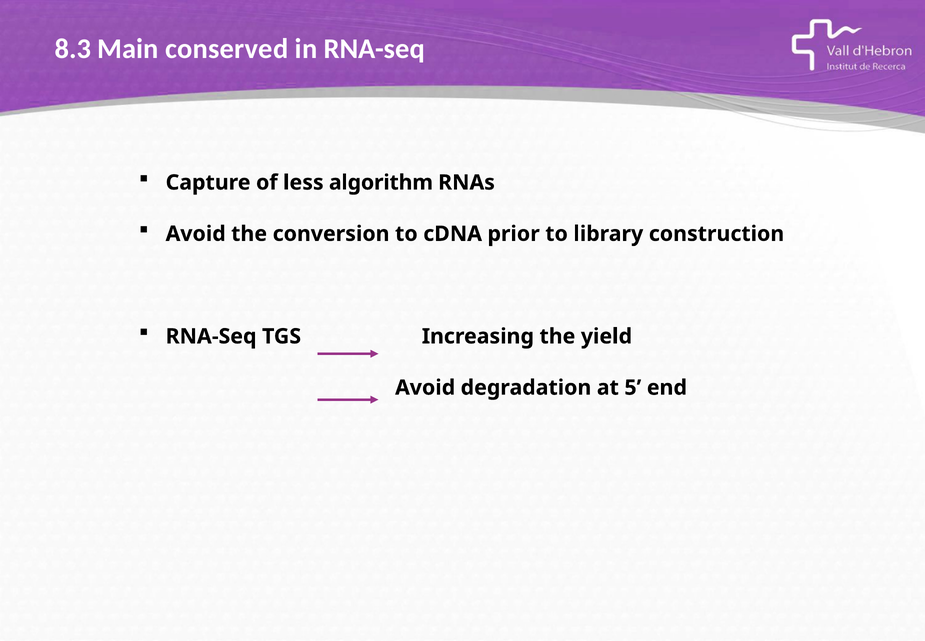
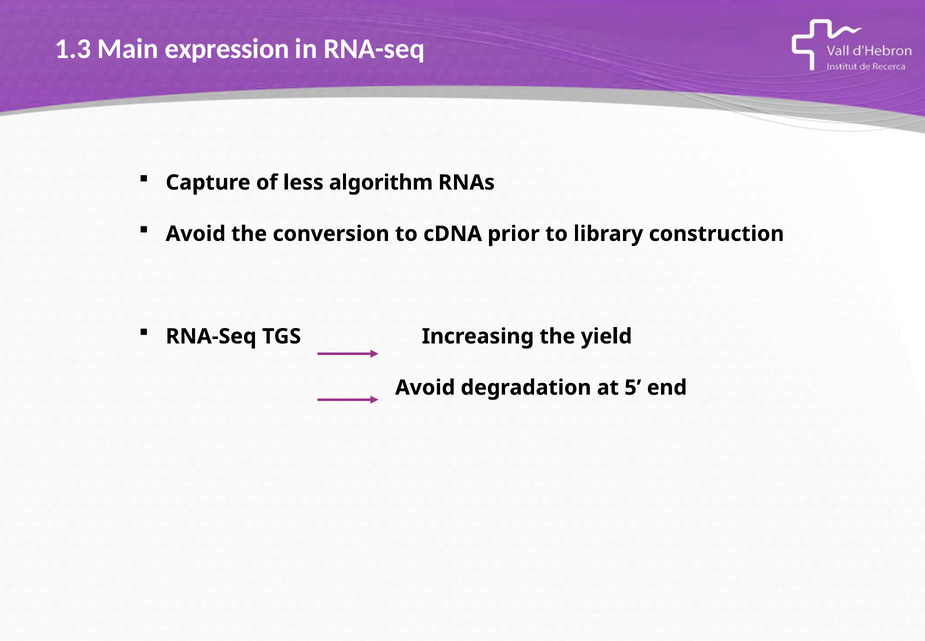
8.3: 8.3 -> 1.3
conserved: conserved -> expression
